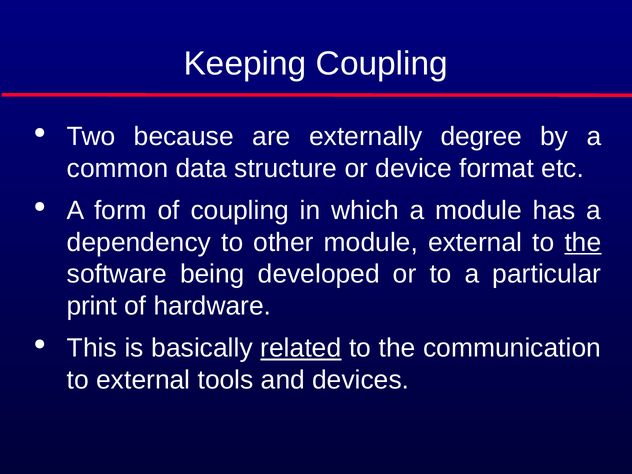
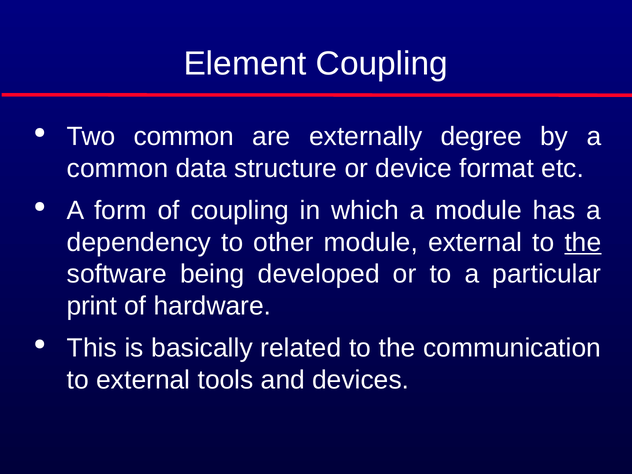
Keeping: Keeping -> Element
Two because: because -> common
related underline: present -> none
